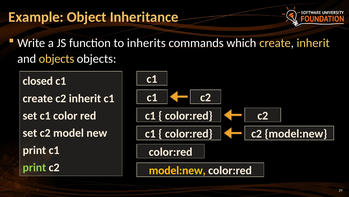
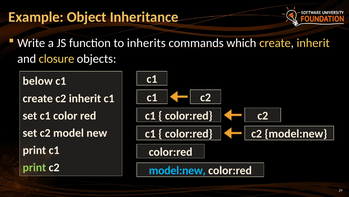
and objects: objects -> closure
closed: closed -> below
model:new at (177, 170) colour: yellow -> light blue
